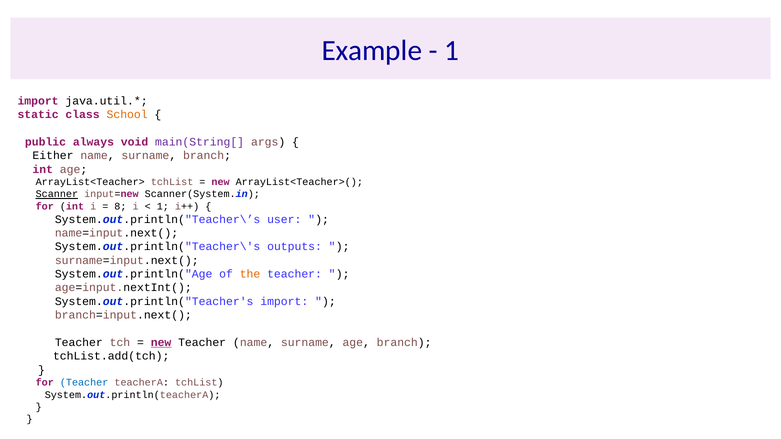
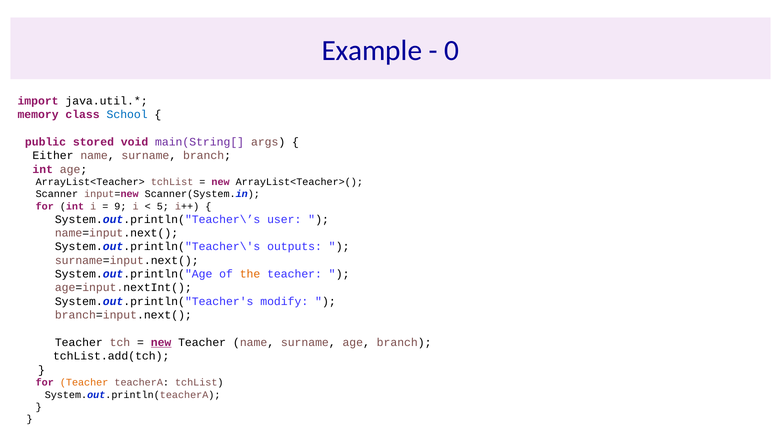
1 at (452, 50): 1 -> 0
static: static -> memory
School colour: orange -> blue
always: always -> stored
Scanner underline: present -> none
8: 8 -> 9
1 at (163, 206): 1 -> 5
System.out.println("Teacher's import: import -> modify
Teacher at (84, 383) colour: blue -> orange
